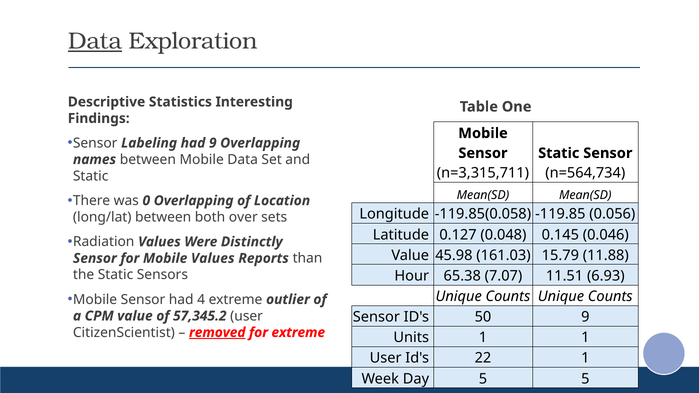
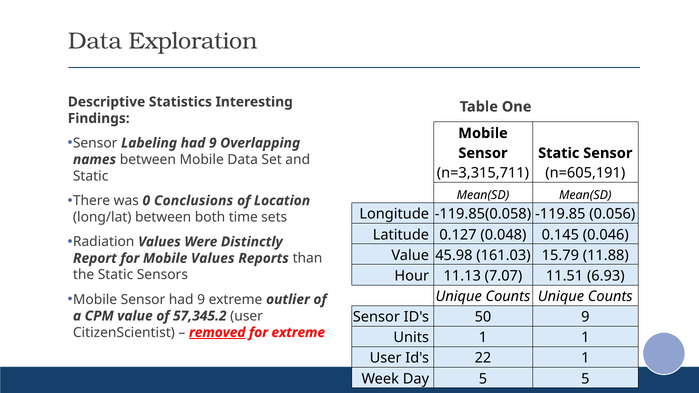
Data at (95, 41) underline: present -> none
n=564,734: n=564,734 -> n=605,191
0 Overlapping: Overlapping -> Conclusions
over: over -> time
Sensor at (95, 258): Sensor -> Report
65.38: 65.38 -> 11.13
Sensor had 4: 4 -> 9
